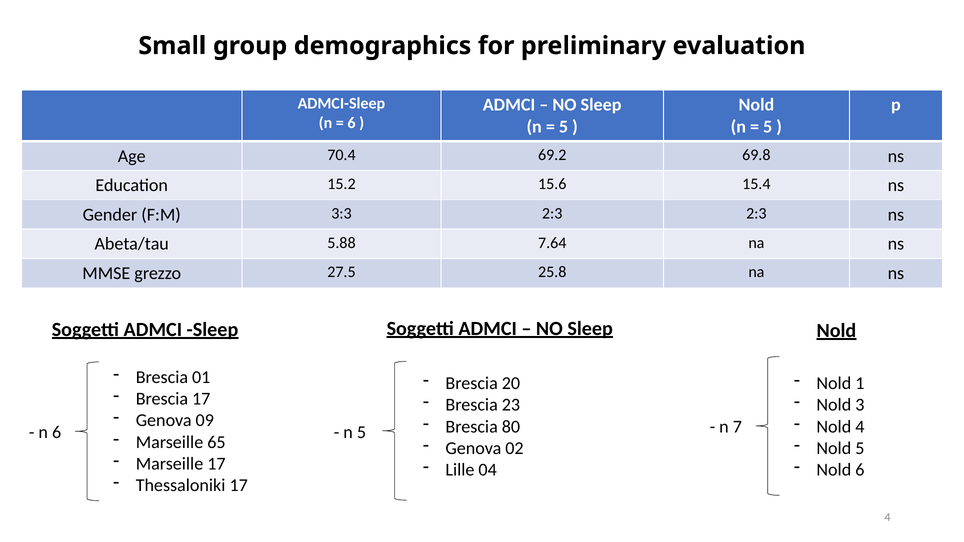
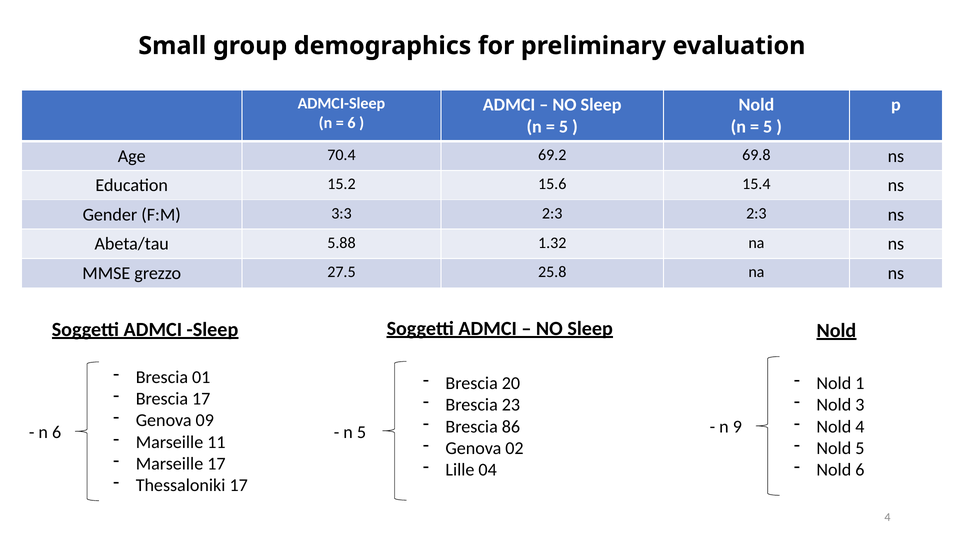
7.64: 7.64 -> 1.32
80: 80 -> 86
7: 7 -> 9
65: 65 -> 11
